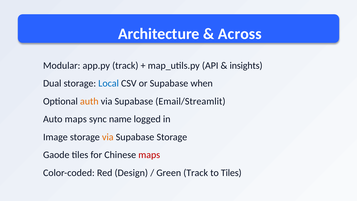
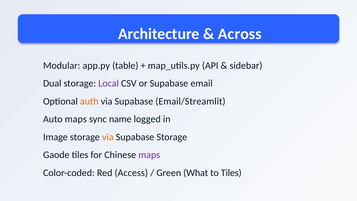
app.py track: track -> table
insights: insights -> sidebar
Local colour: blue -> purple
when: when -> email
maps at (149, 155) colour: red -> purple
Design: Design -> Access
Green Track: Track -> What
